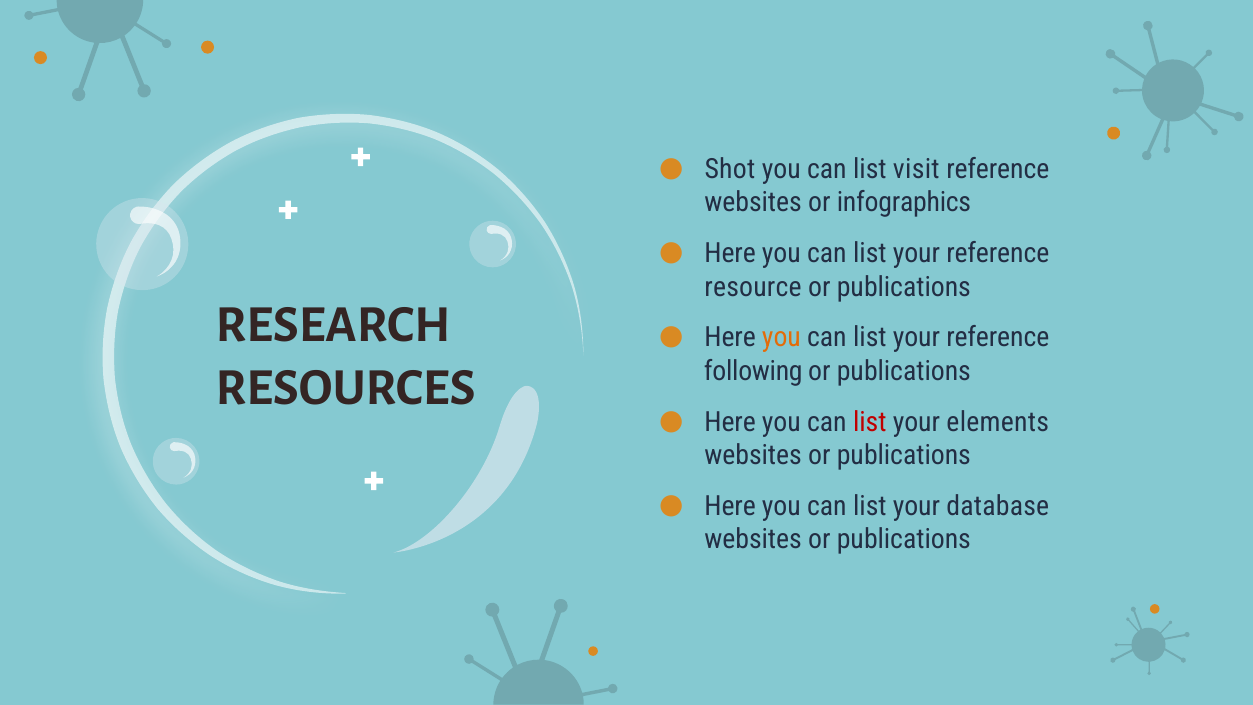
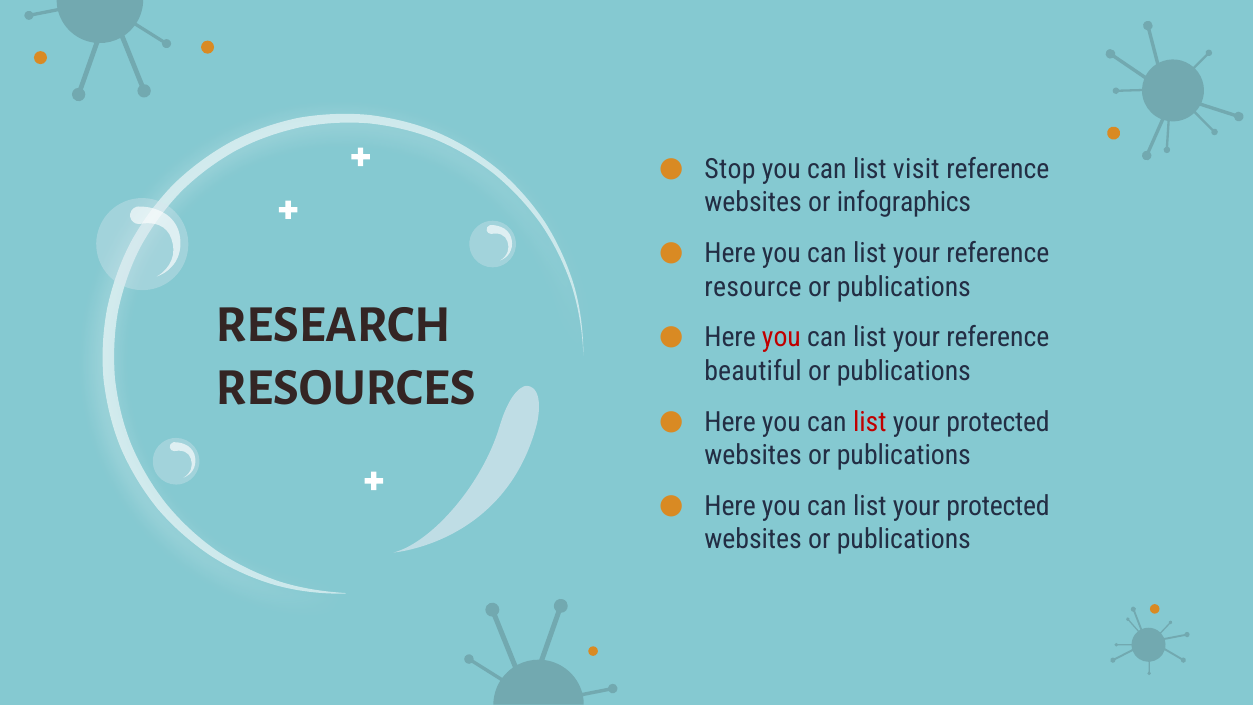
Shot: Shot -> Stop
you at (781, 338) colour: orange -> red
following: following -> beautiful
elements at (998, 422): elements -> protected
database at (998, 506): database -> protected
